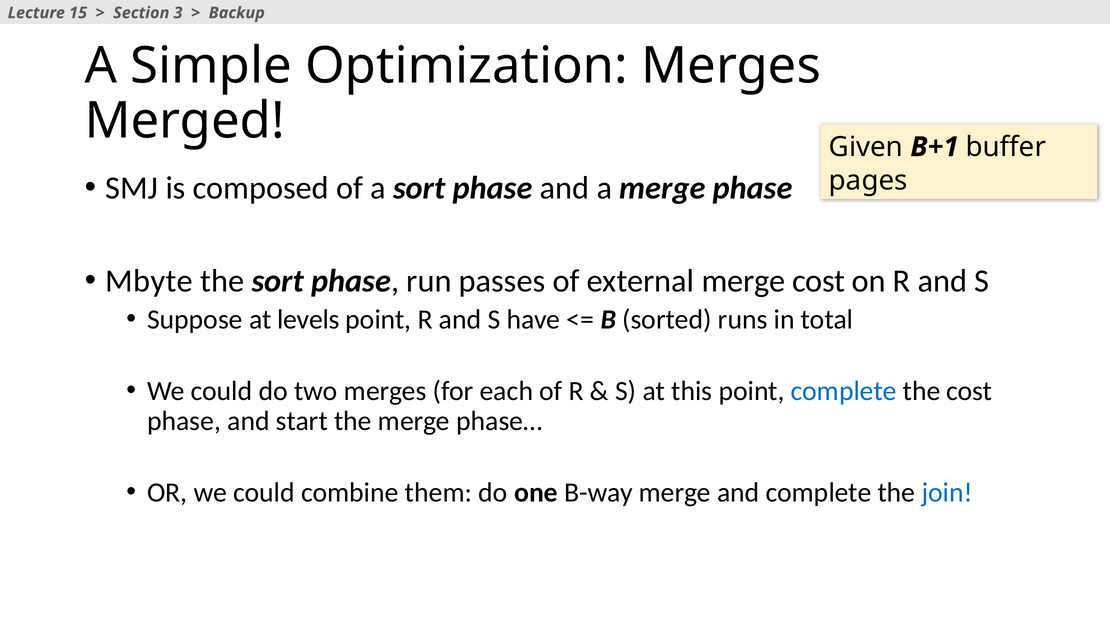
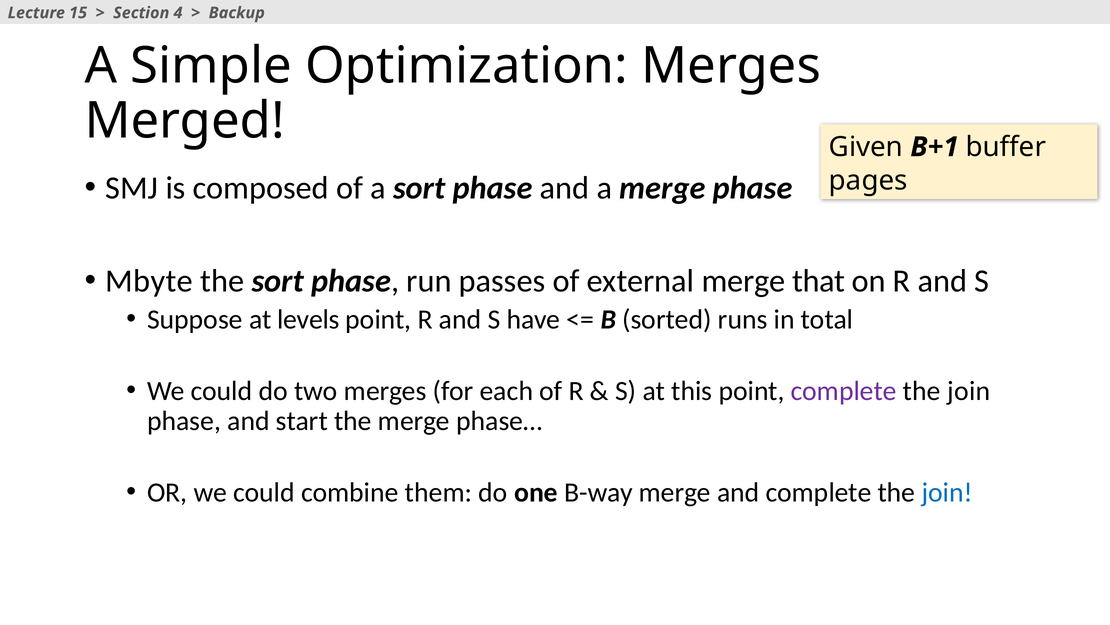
3: 3 -> 4
merge cost: cost -> that
complete at (844, 390) colour: blue -> purple
cost at (969, 390): cost -> join
